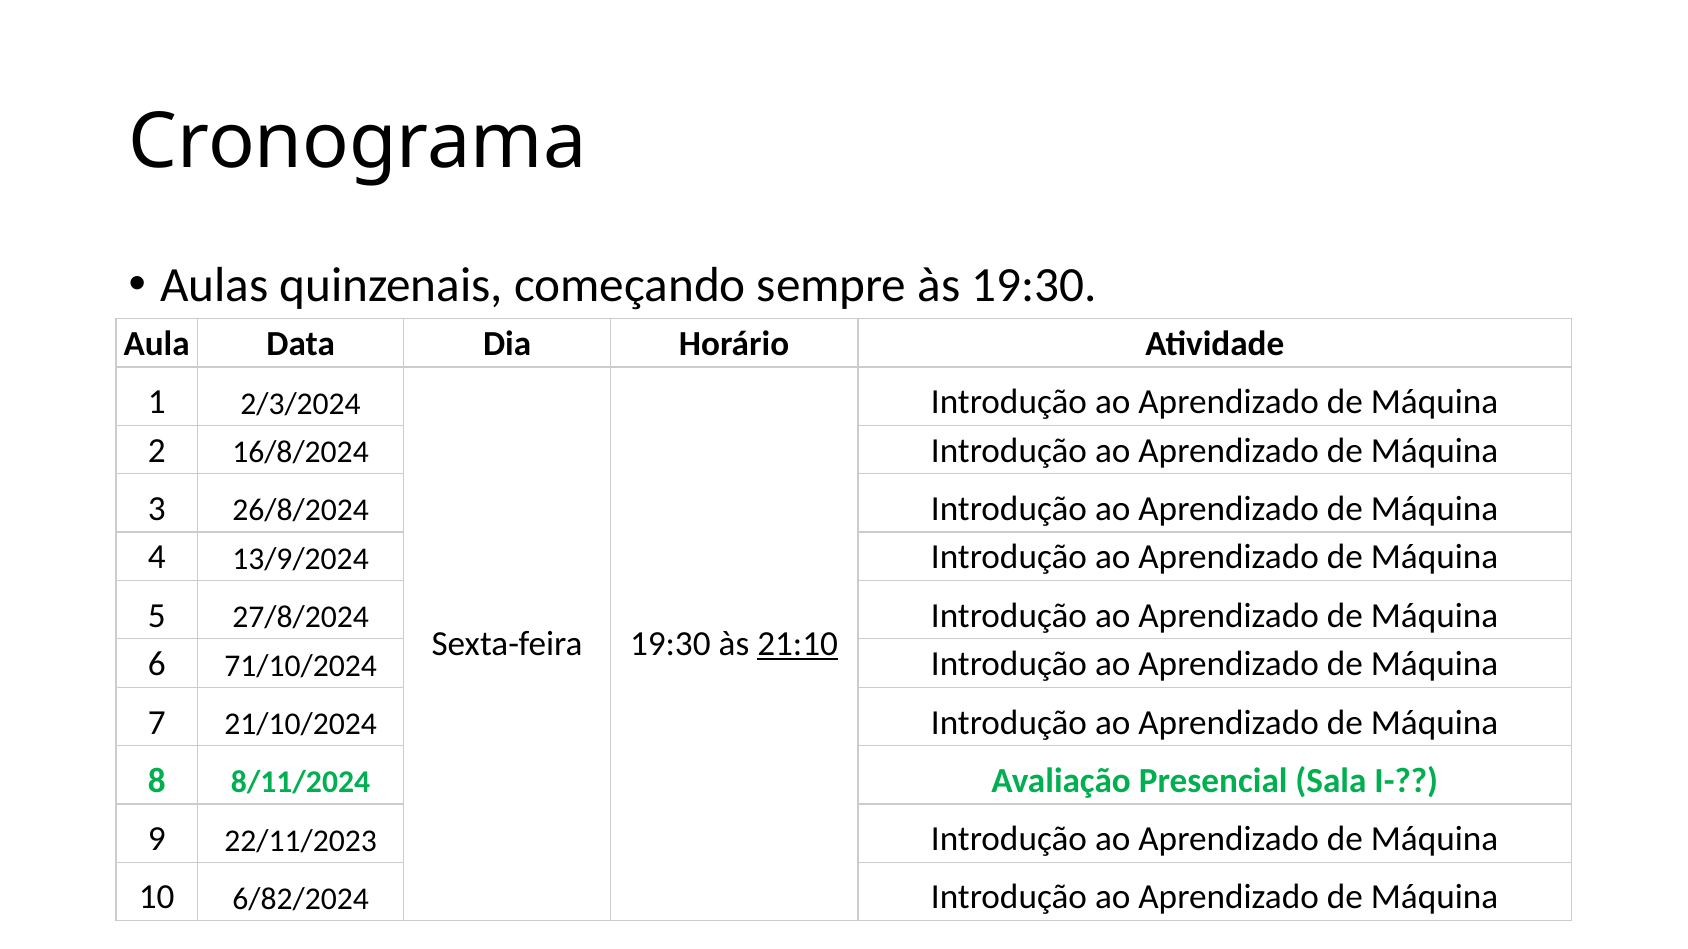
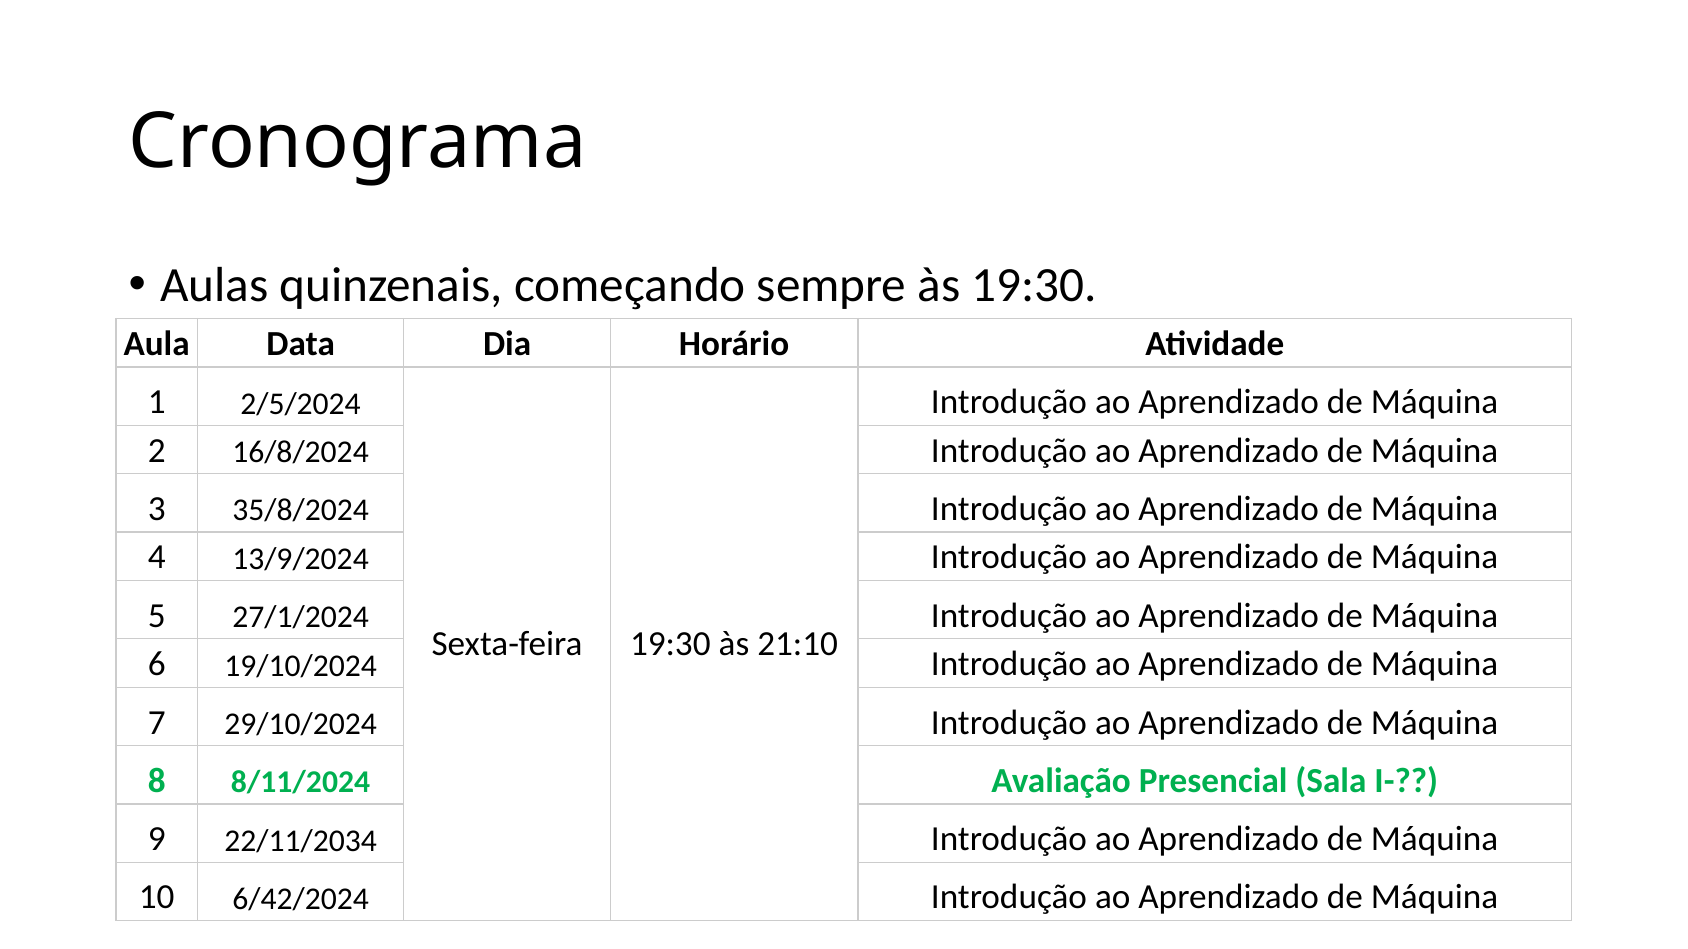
2/3/2024: 2/3/2024 -> 2/5/2024
26/8/2024: 26/8/2024 -> 35/8/2024
27/8/2024: 27/8/2024 -> 27/1/2024
21:10 underline: present -> none
71/10/2024: 71/10/2024 -> 19/10/2024
21/10/2024: 21/10/2024 -> 29/10/2024
22/11/2023: 22/11/2023 -> 22/11/2034
6/82/2024: 6/82/2024 -> 6/42/2024
